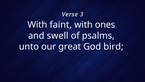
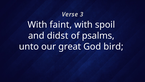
ones: ones -> spoil
swell: swell -> didst
